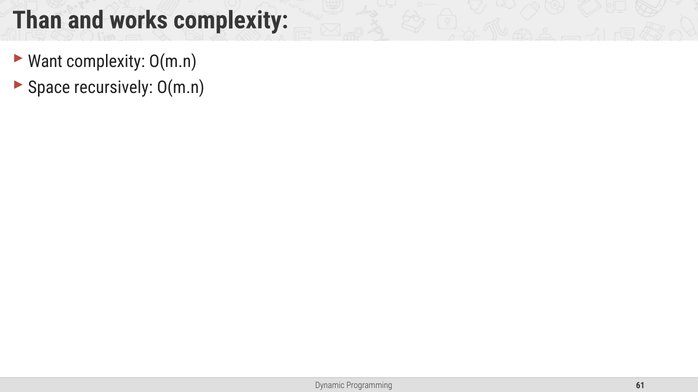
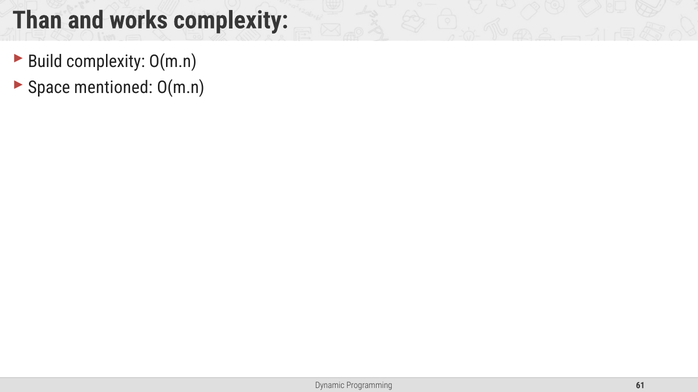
Want: Want -> Build
recursively: recursively -> mentioned
